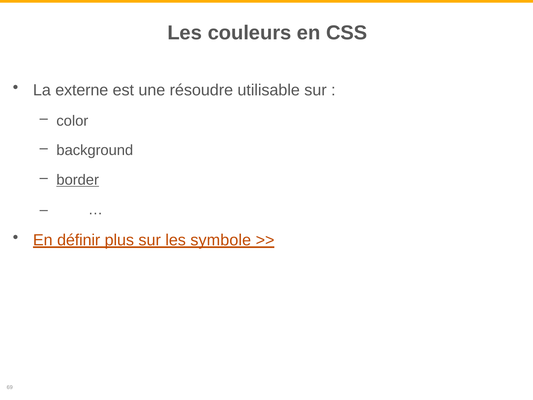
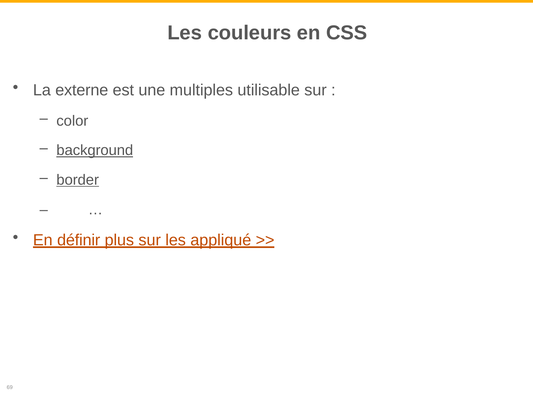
résoudre: résoudre -> multiples
background underline: none -> present
symbole: symbole -> appliqué
